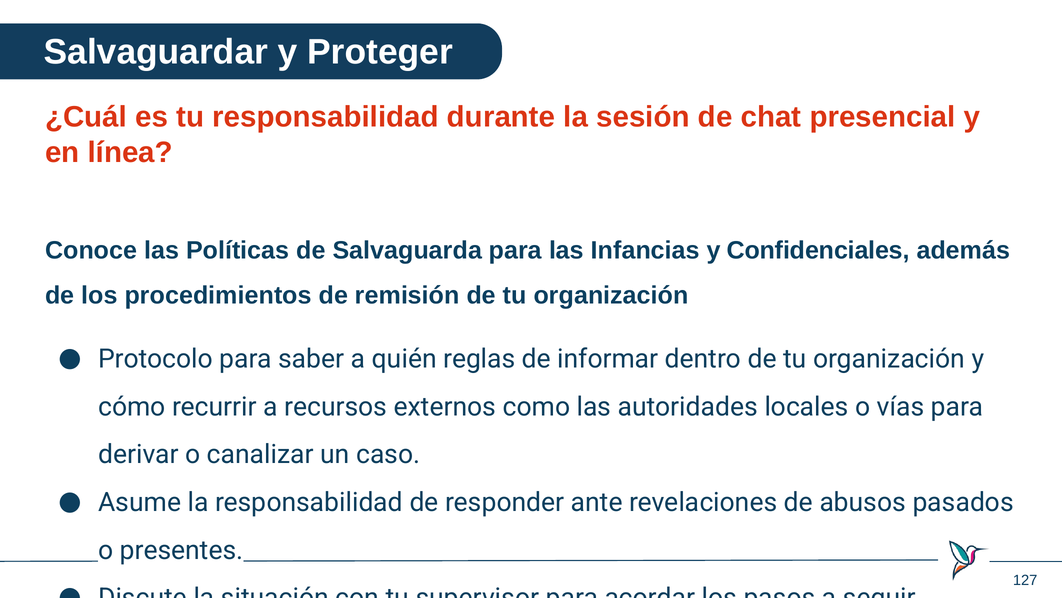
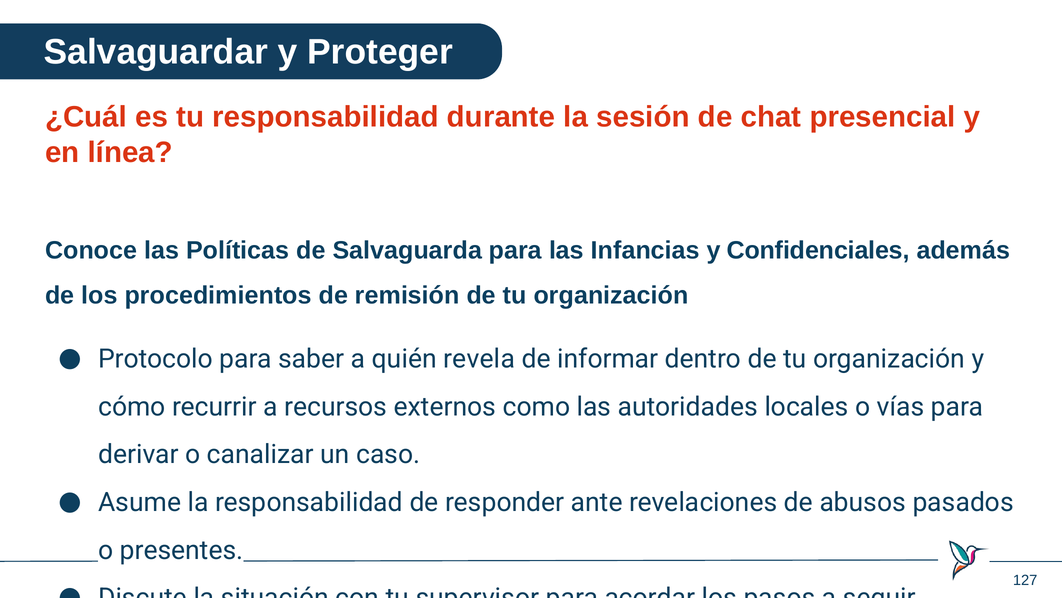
reglas: reglas -> revela
